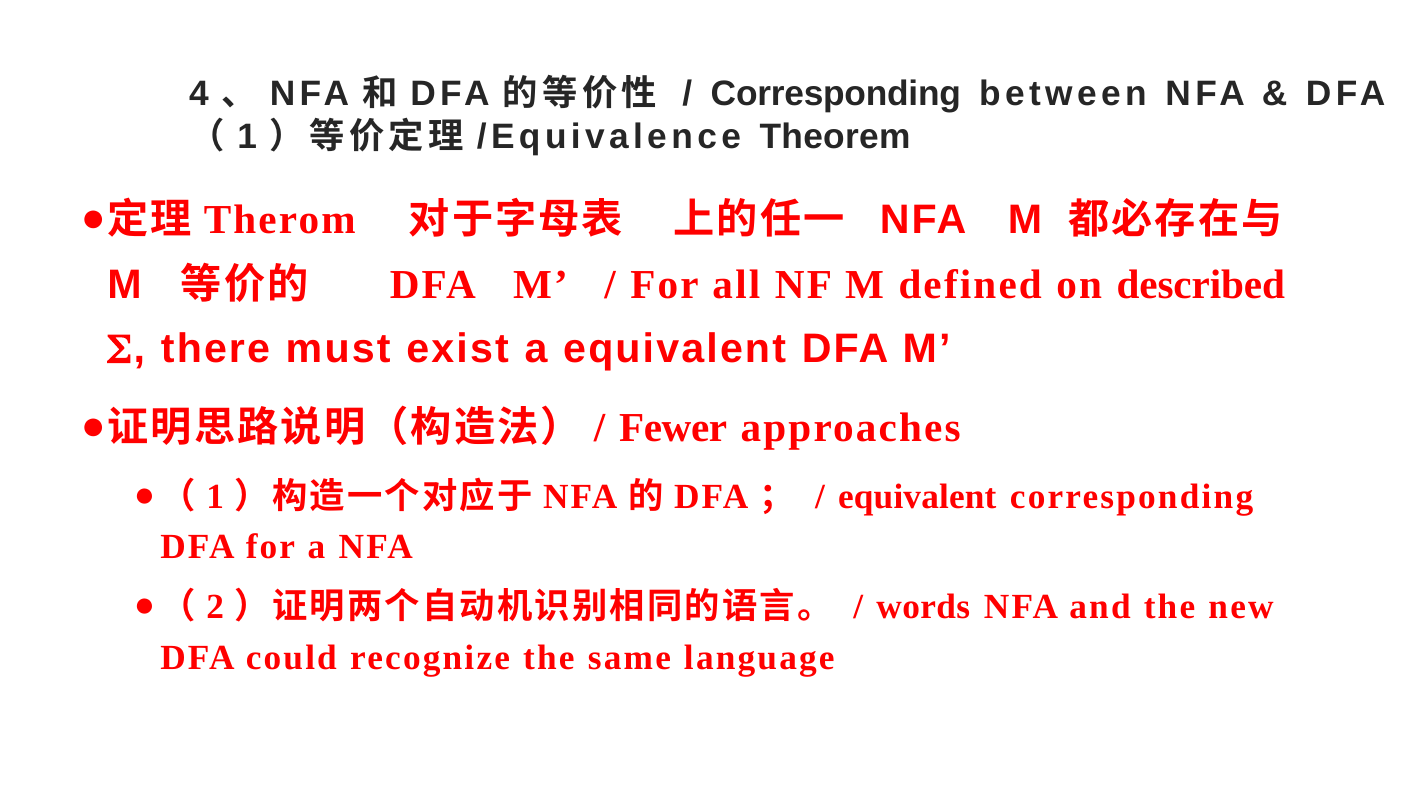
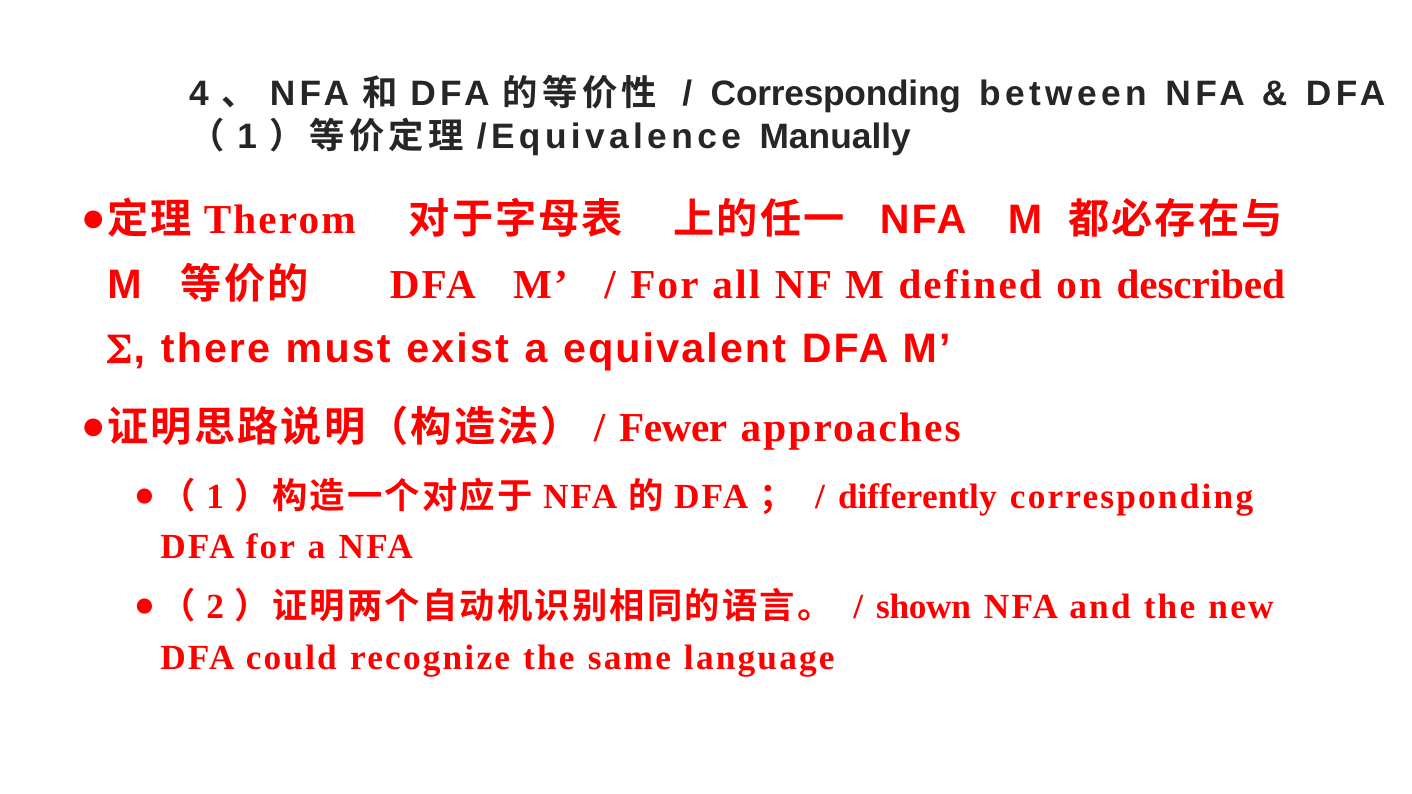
Theorem: Theorem -> Manually
equivalent at (917, 497): equivalent -> differently
words: words -> shown
